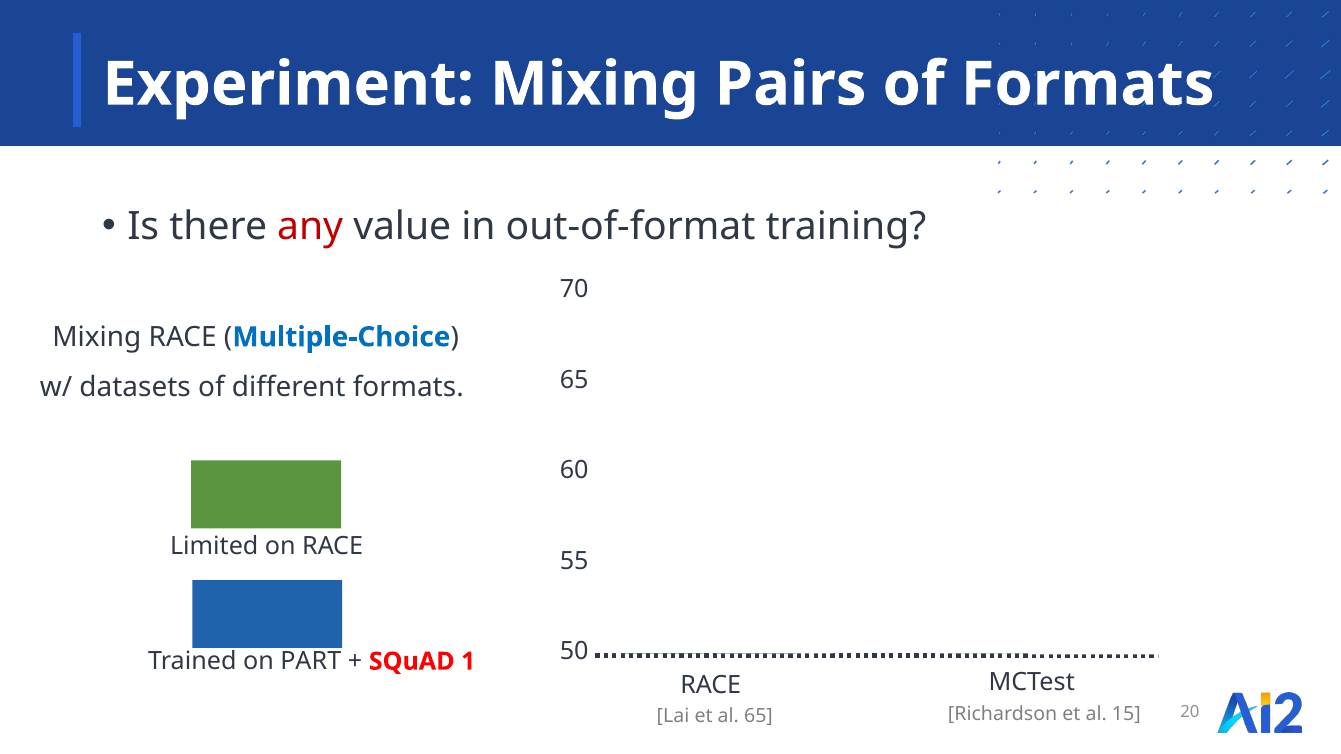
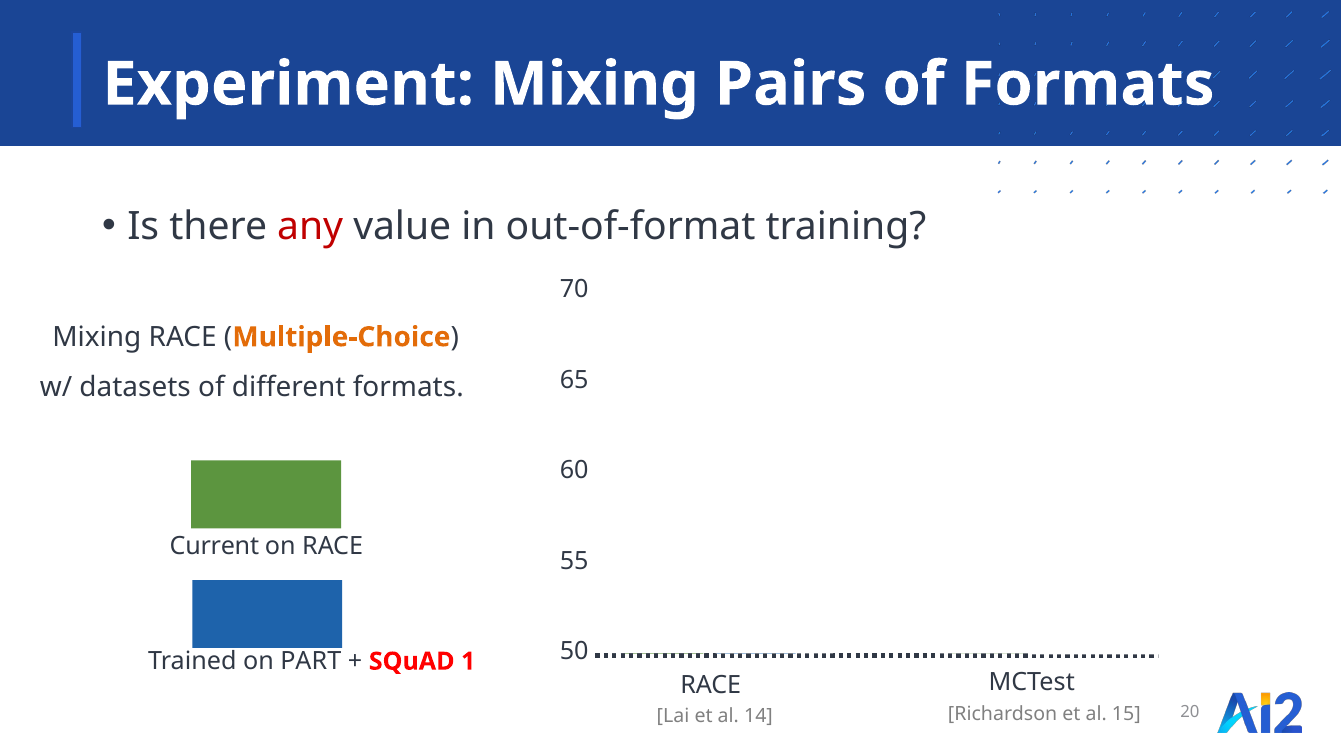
Multiple-Choice colour: blue -> orange
Limited: Limited -> Current
al 65: 65 -> 14
